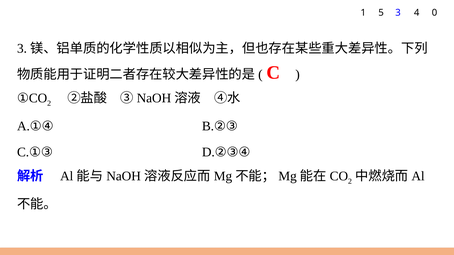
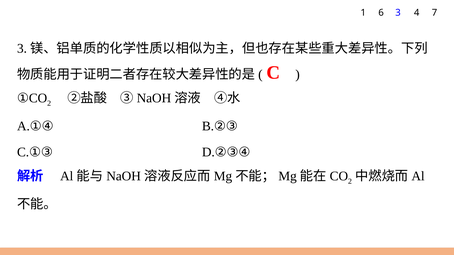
5: 5 -> 6
0: 0 -> 7
